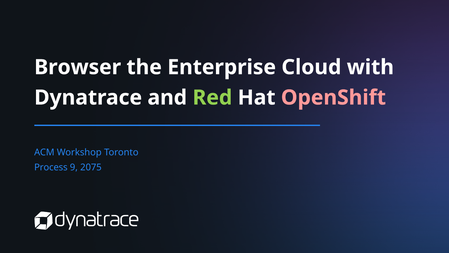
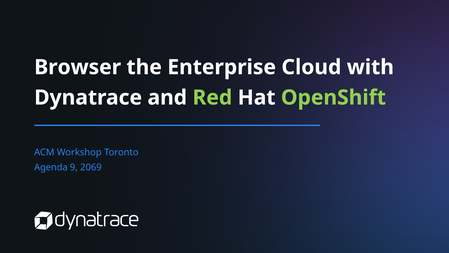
OpenShift colour: pink -> light green
Process: Process -> Agenda
2075: 2075 -> 2069
